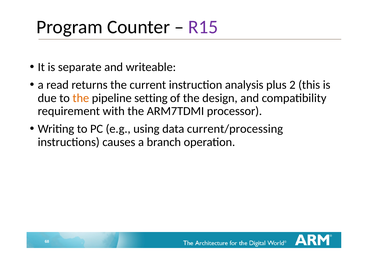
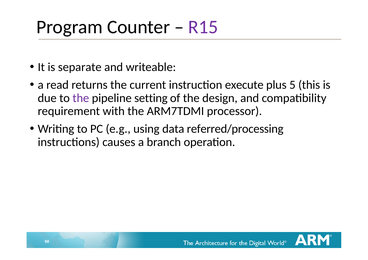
analysis: analysis -> execute
2: 2 -> 5
the at (81, 98) colour: orange -> purple
current/processing: current/processing -> referred/processing
